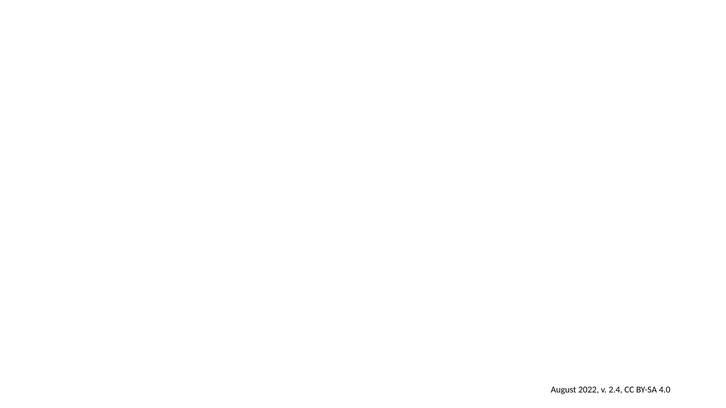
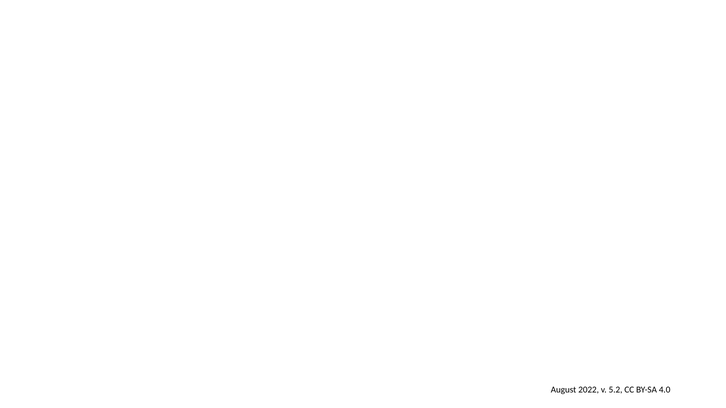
2.4: 2.4 -> 5.2
